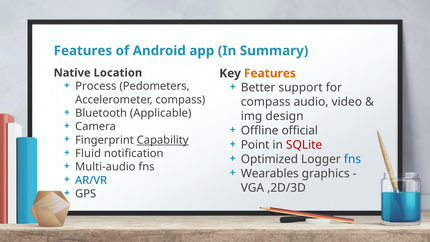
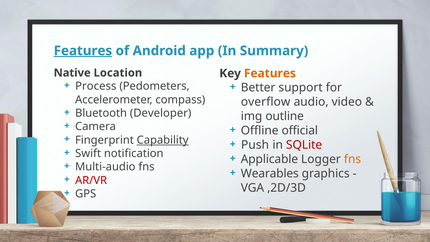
Features at (83, 51) underline: none -> present
compass at (266, 102): compass -> overflow
Applicable: Applicable -> Developer
design: design -> outline
Point: Point -> Push
Fluid: Fluid -> Swift
Optimized: Optimized -> Applicable
fns at (352, 159) colour: blue -> orange
AR/VR colour: blue -> red
